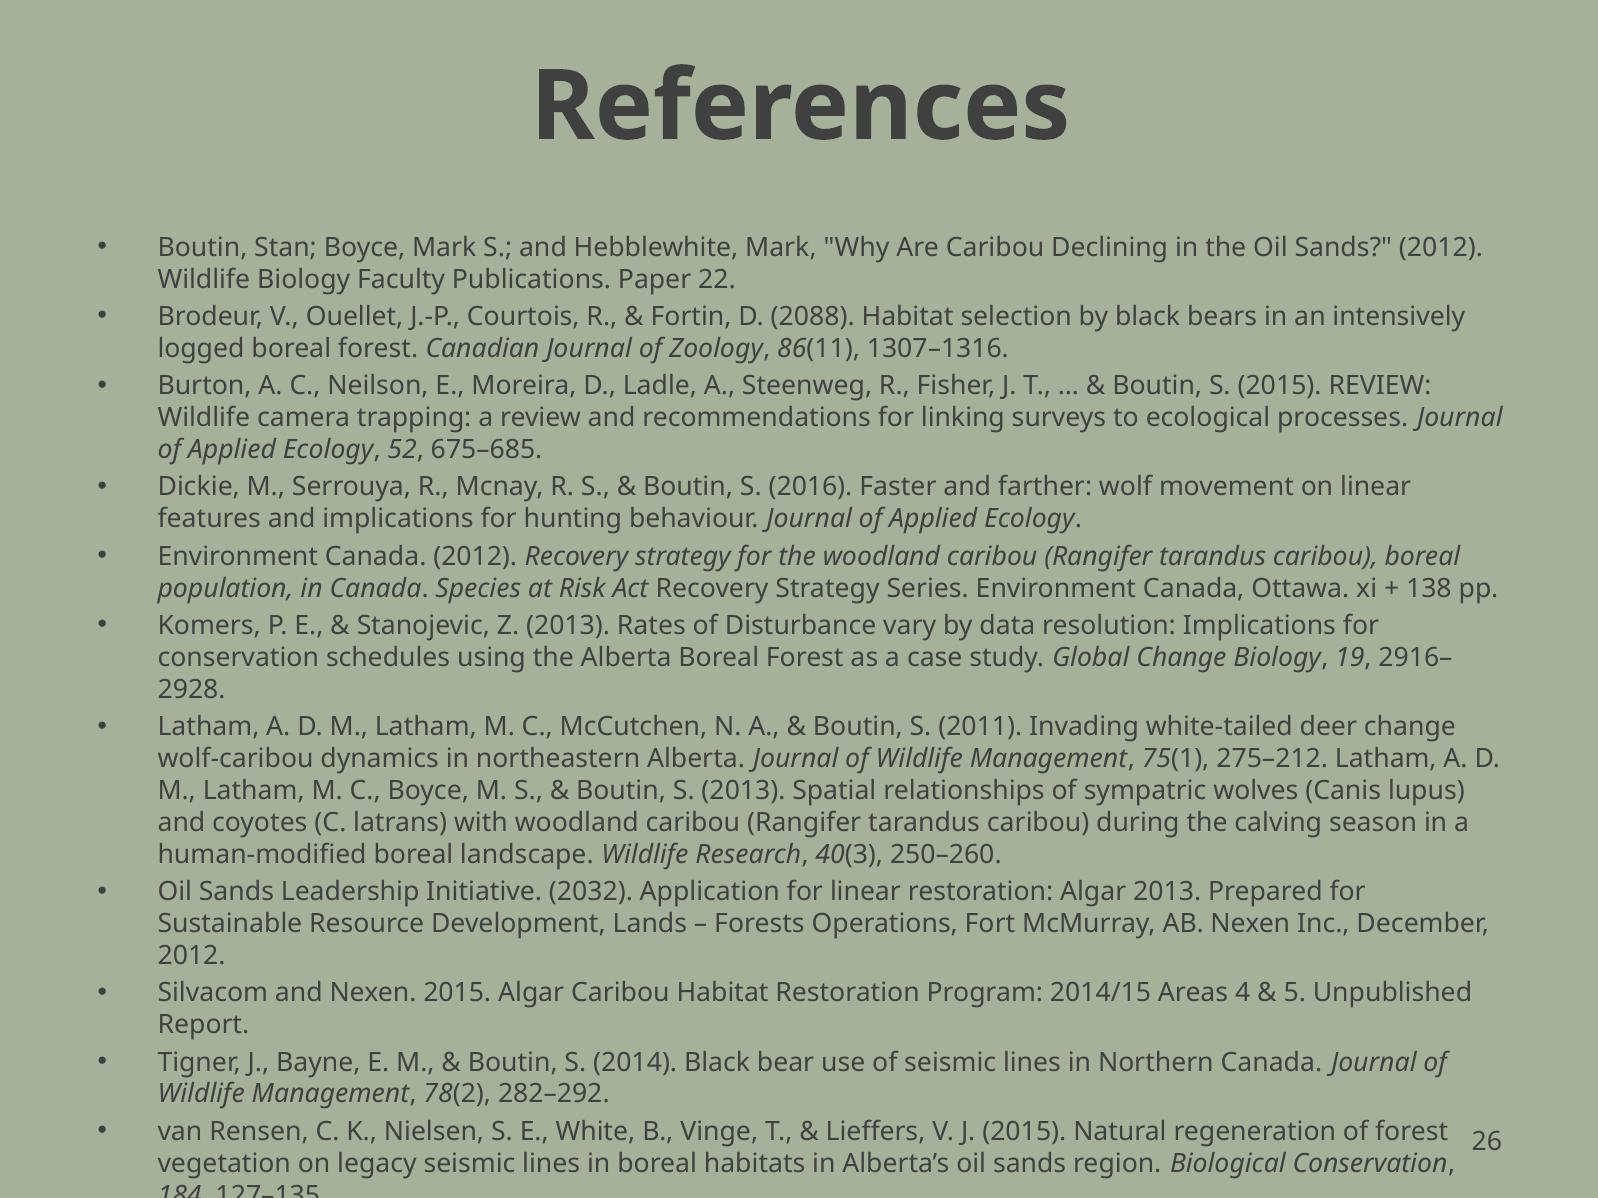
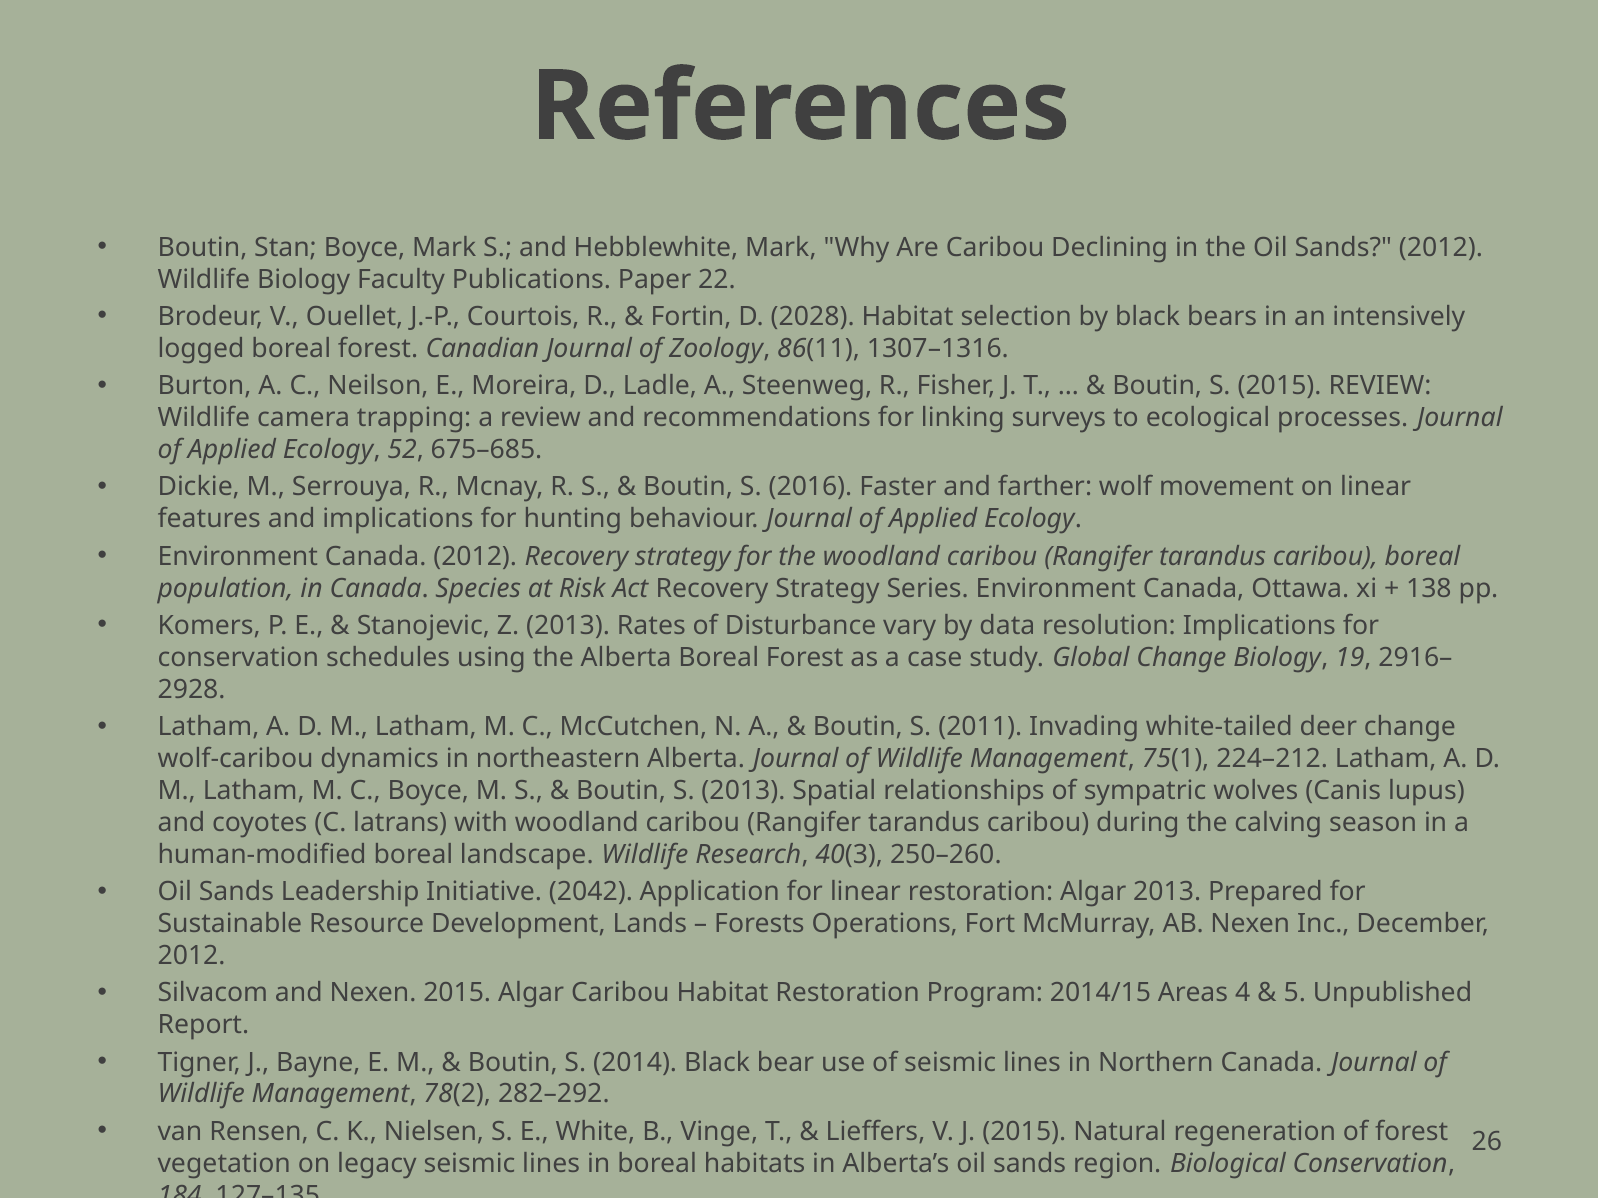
2088: 2088 -> 2028
275–212: 275–212 -> 224–212
2032: 2032 -> 2042
